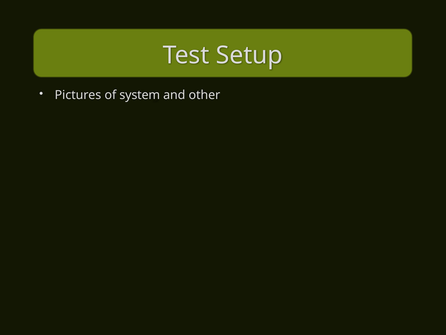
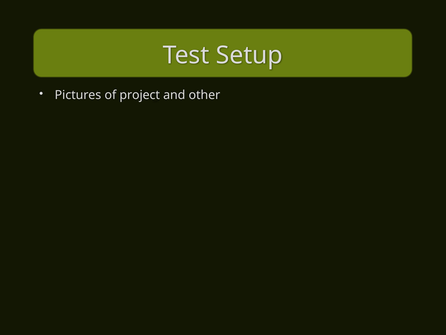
system: system -> project
